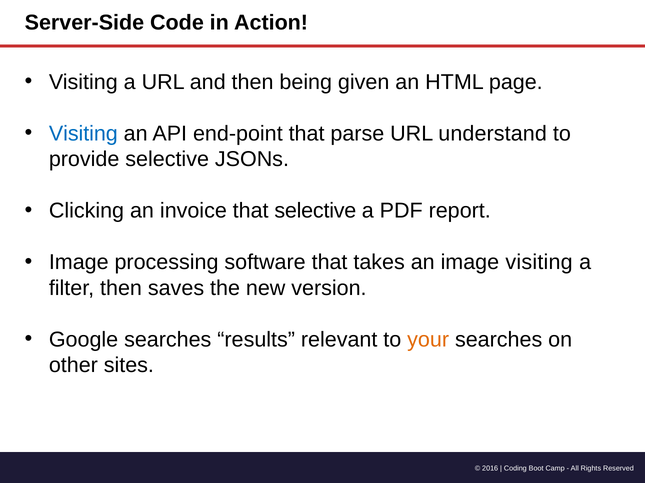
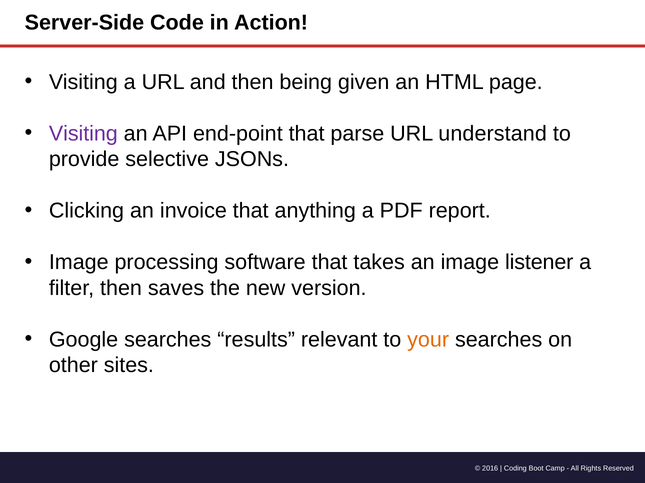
Visiting at (83, 134) colour: blue -> purple
that selective: selective -> anything
image visiting: visiting -> listener
